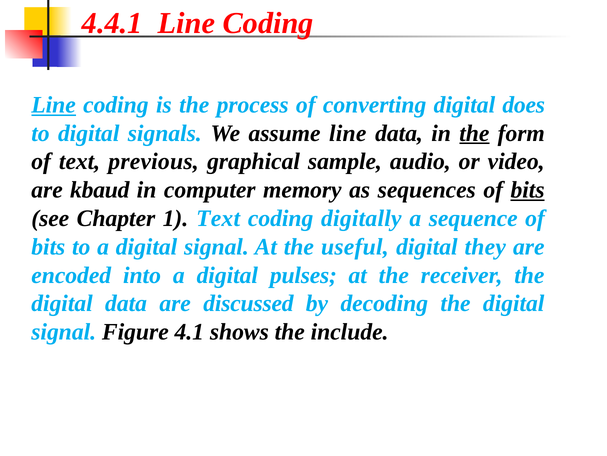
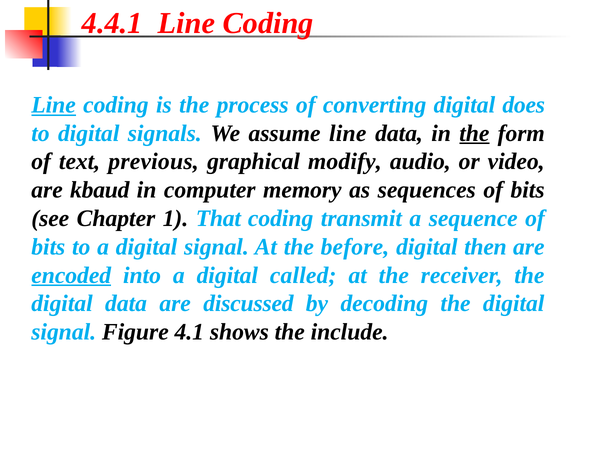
sample: sample -> modify
bits at (528, 190) underline: present -> none
1 Text: Text -> That
digitally: digitally -> transmit
useful: useful -> before
they: they -> then
encoded underline: none -> present
pulses: pulses -> called
